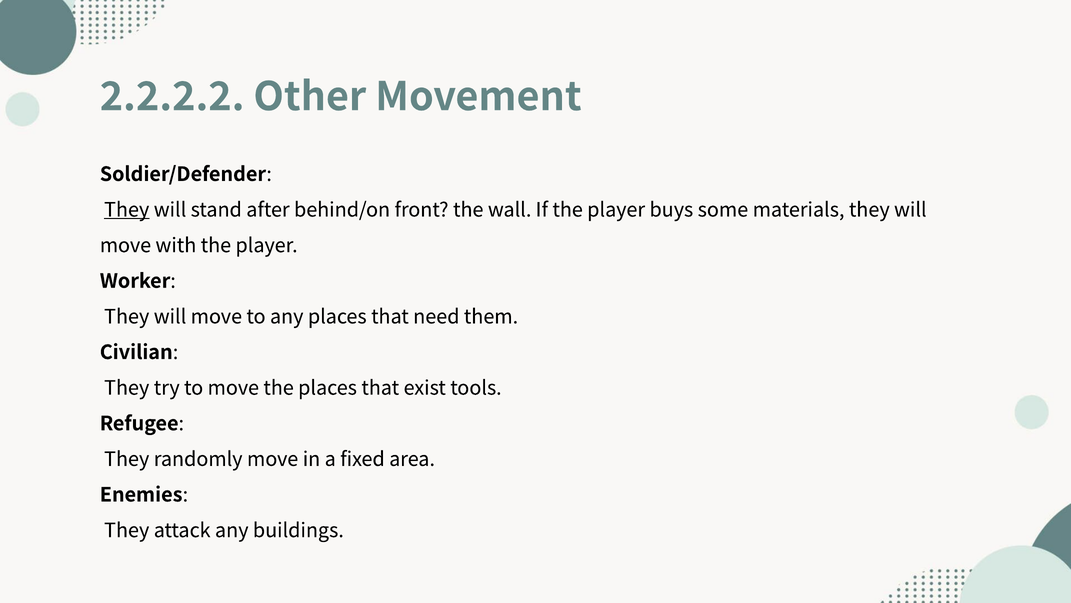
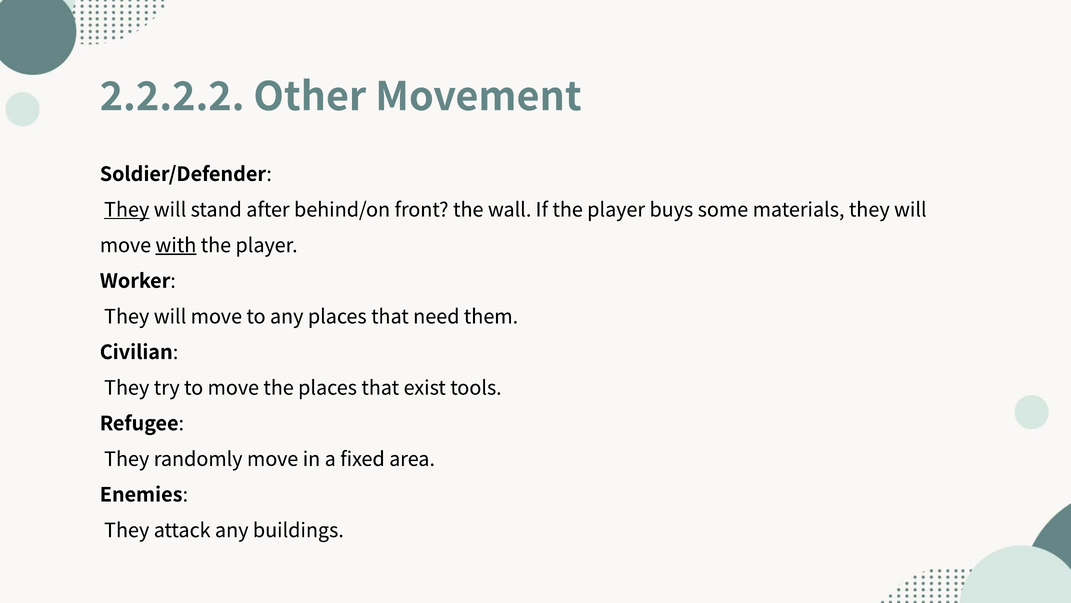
with underline: none -> present
